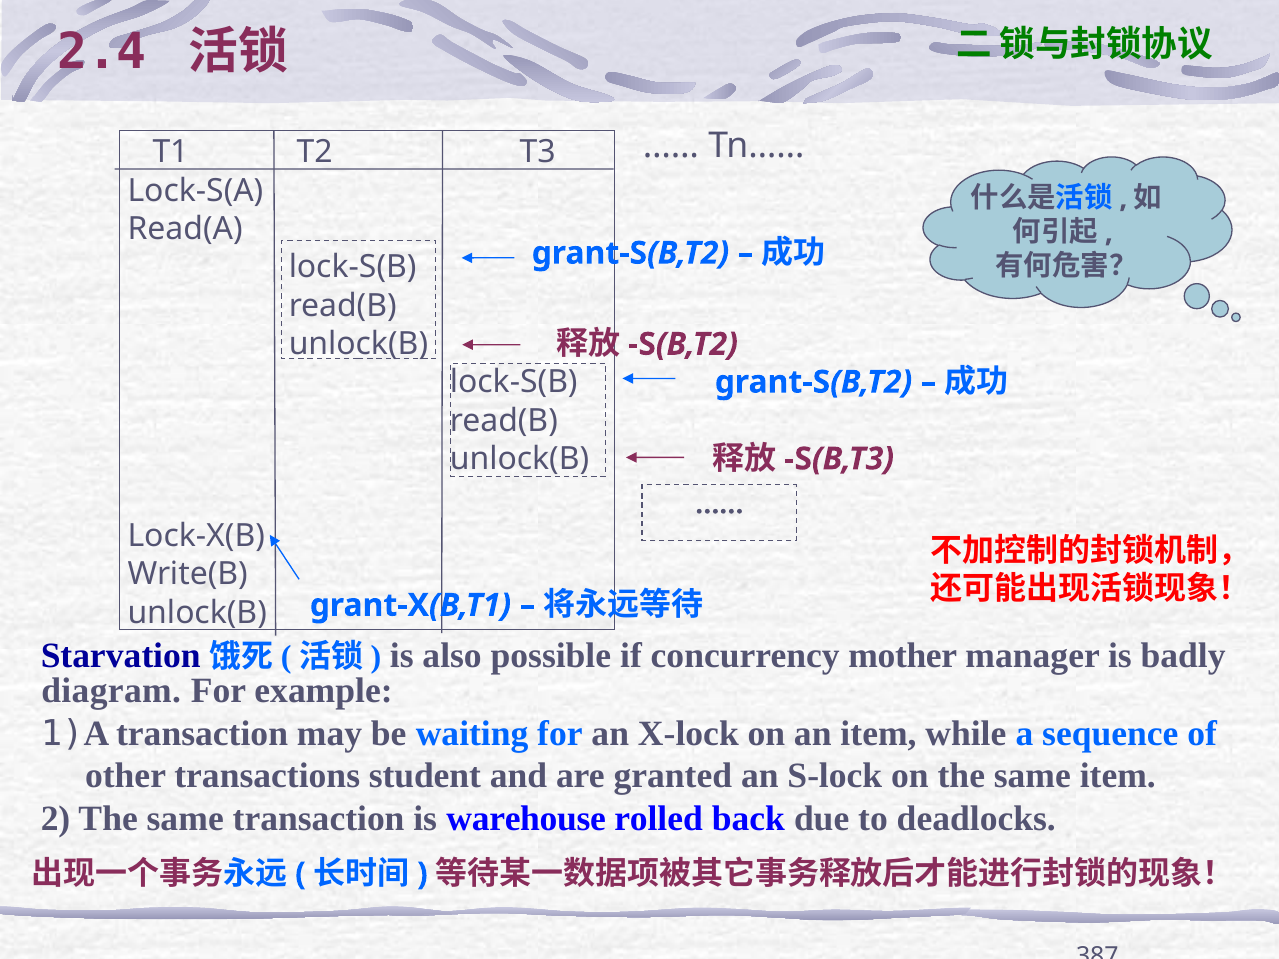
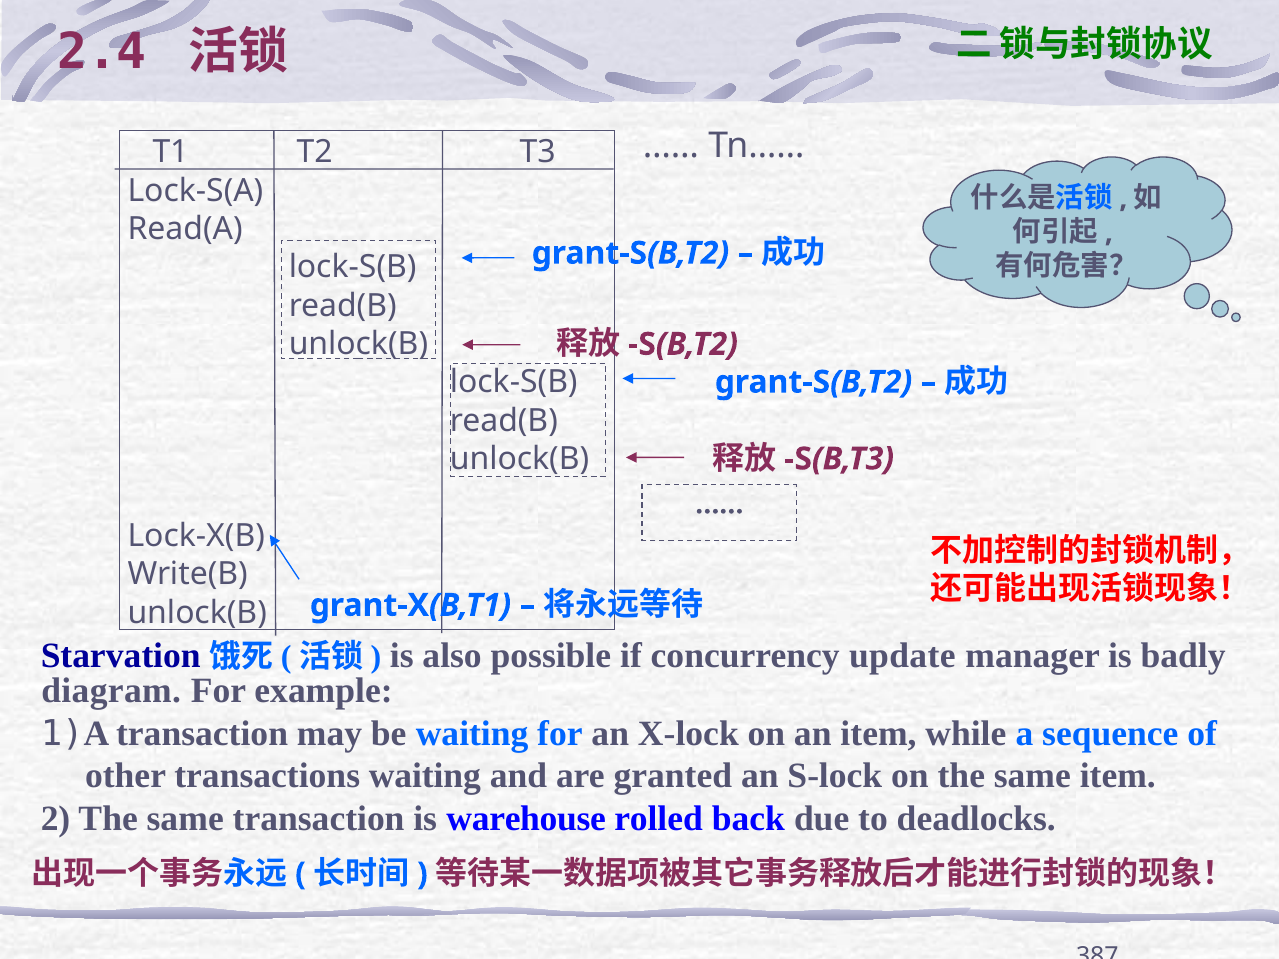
mother: mother -> update
transactions student: student -> waiting
